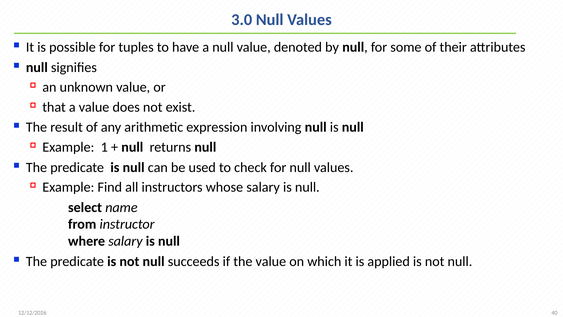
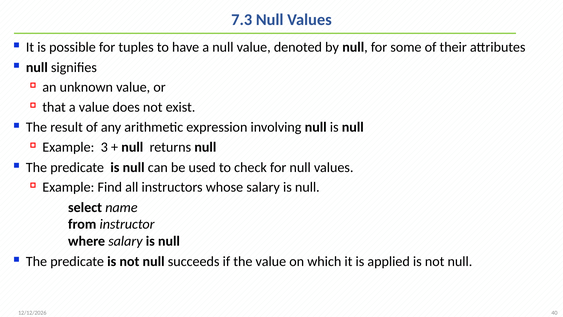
3.0: 3.0 -> 7.3
1: 1 -> 3
